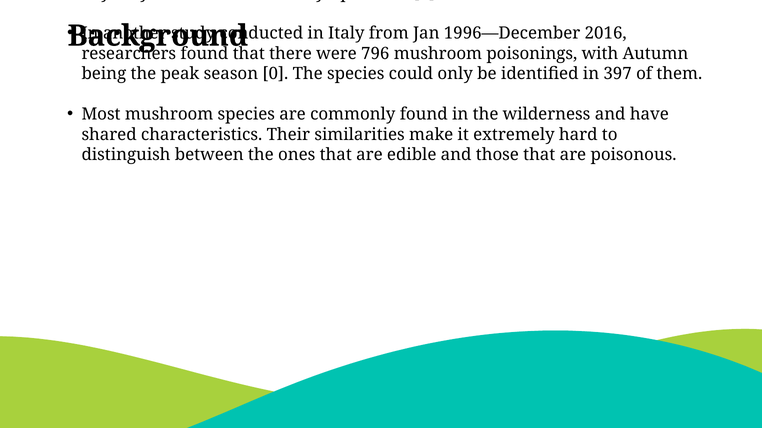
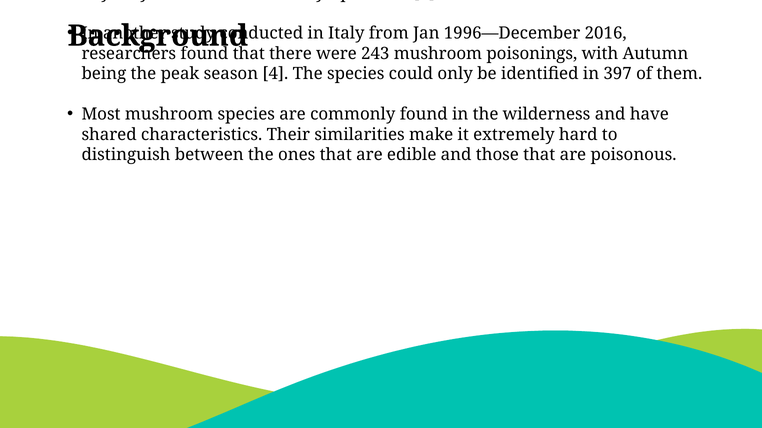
796: 796 -> 243
0: 0 -> 4
